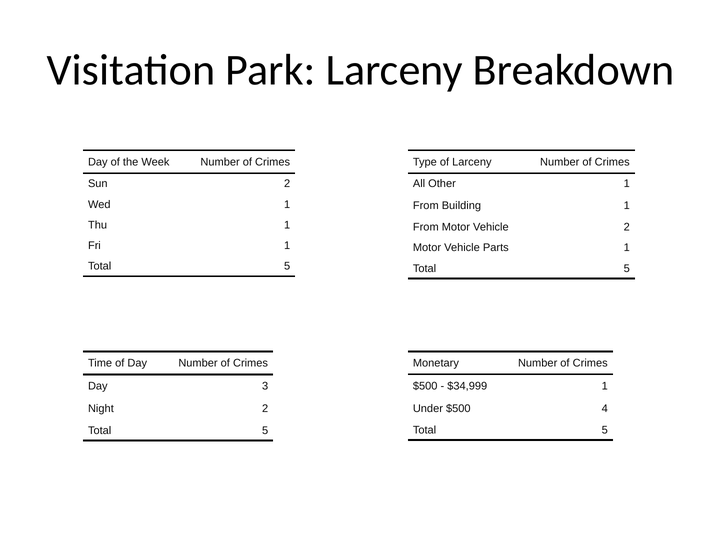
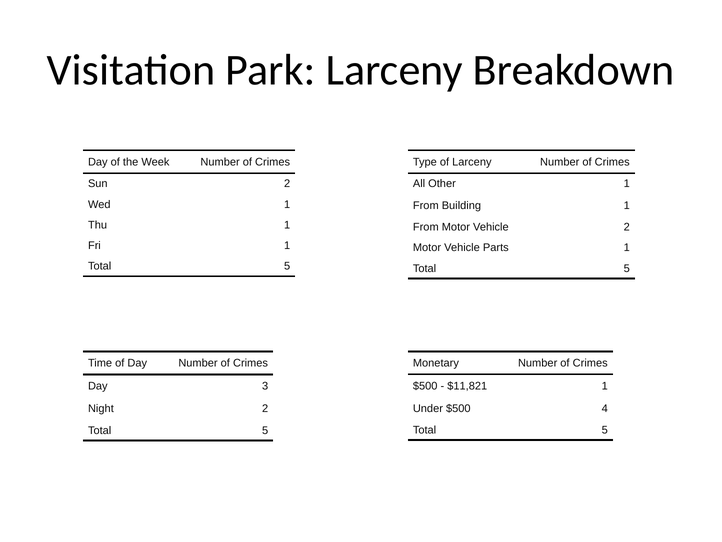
$34,999: $34,999 -> $11,821
